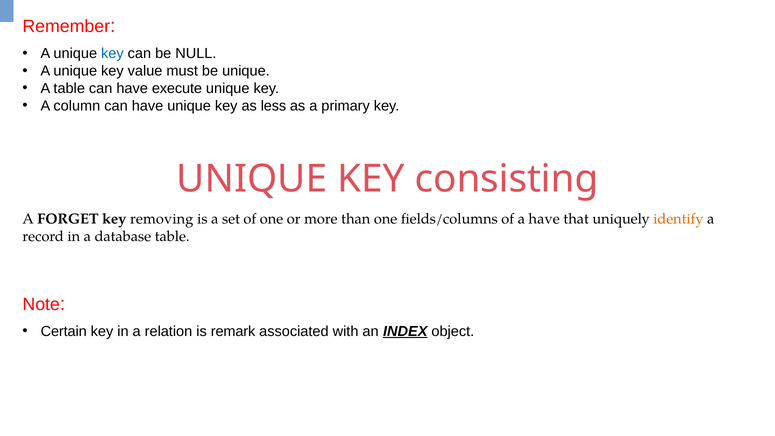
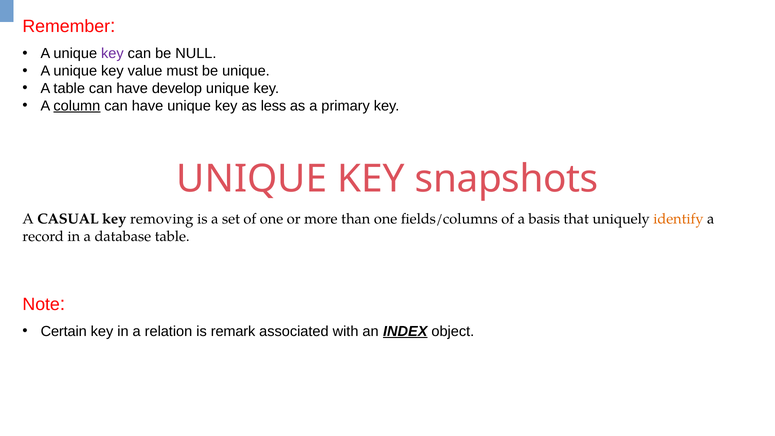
key at (112, 54) colour: blue -> purple
execute: execute -> develop
column underline: none -> present
consisting: consisting -> snapshots
FORGET: FORGET -> CASUAL
a have: have -> basis
